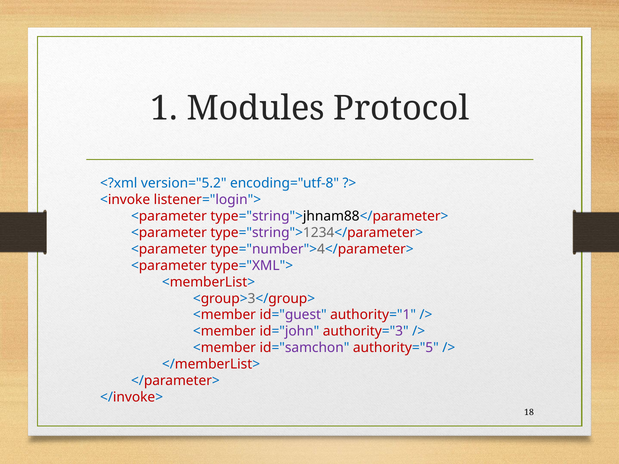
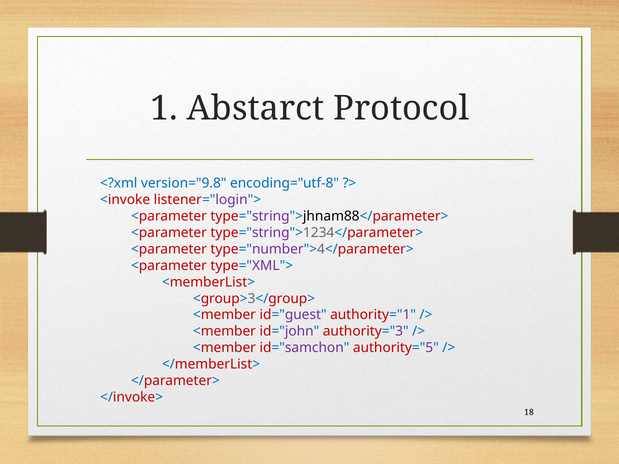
Modules: Modules -> Abstarct
version="5.2: version="5.2 -> version="9.8
